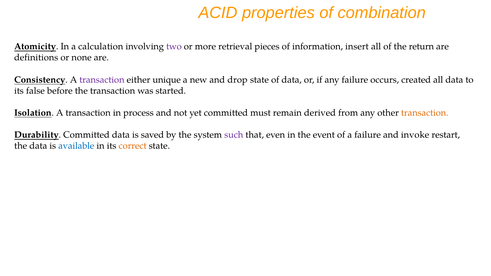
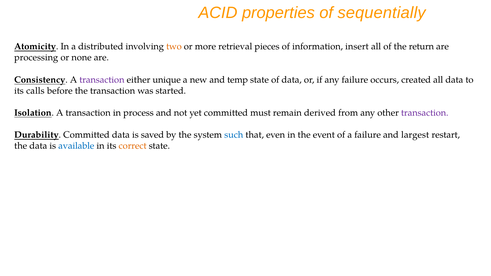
combination: combination -> sequentially
calculation: calculation -> distributed
two colour: purple -> orange
definitions: definitions -> processing
drop: drop -> temp
false: false -> calls
transaction at (425, 113) colour: orange -> purple
such colour: purple -> blue
invoke: invoke -> largest
